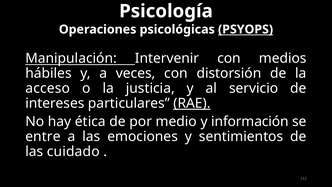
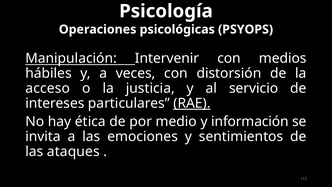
PSYOPS underline: present -> none
entre: entre -> invita
cuidado: cuidado -> ataques
